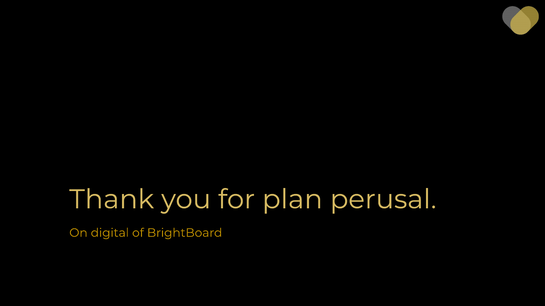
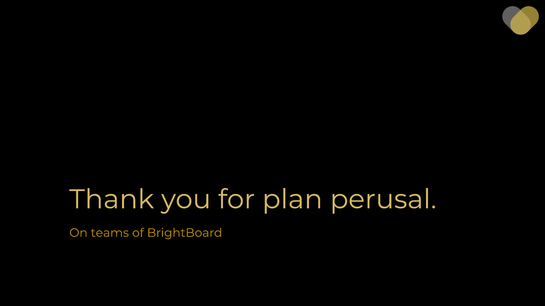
digital: digital -> teams
